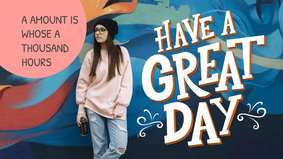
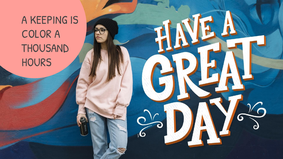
AMOUNT: AMOUNT -> KEEPING
WHOSE: WHOSE -> COLOR
